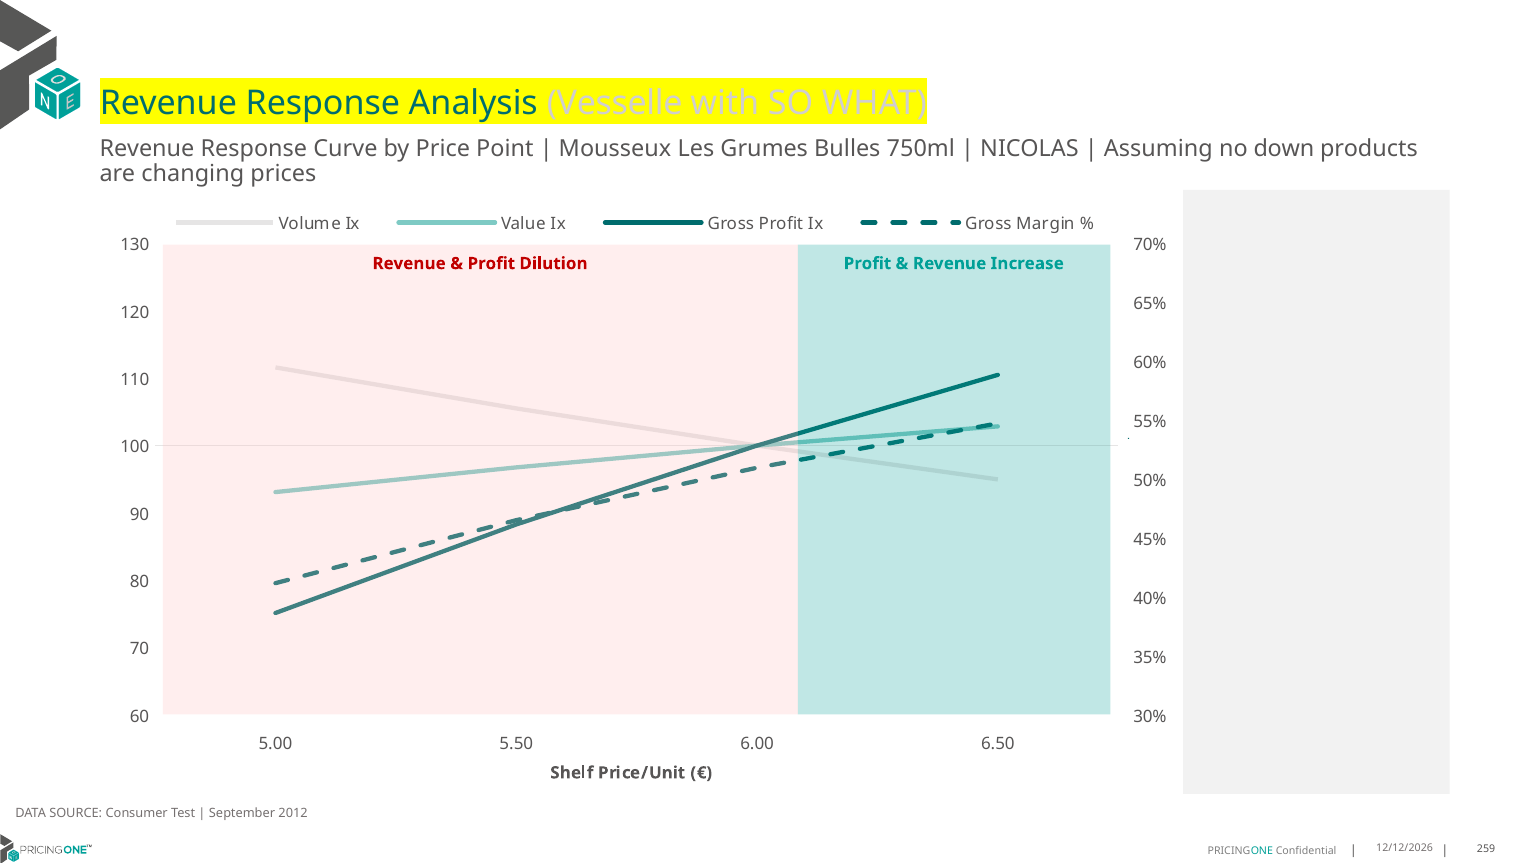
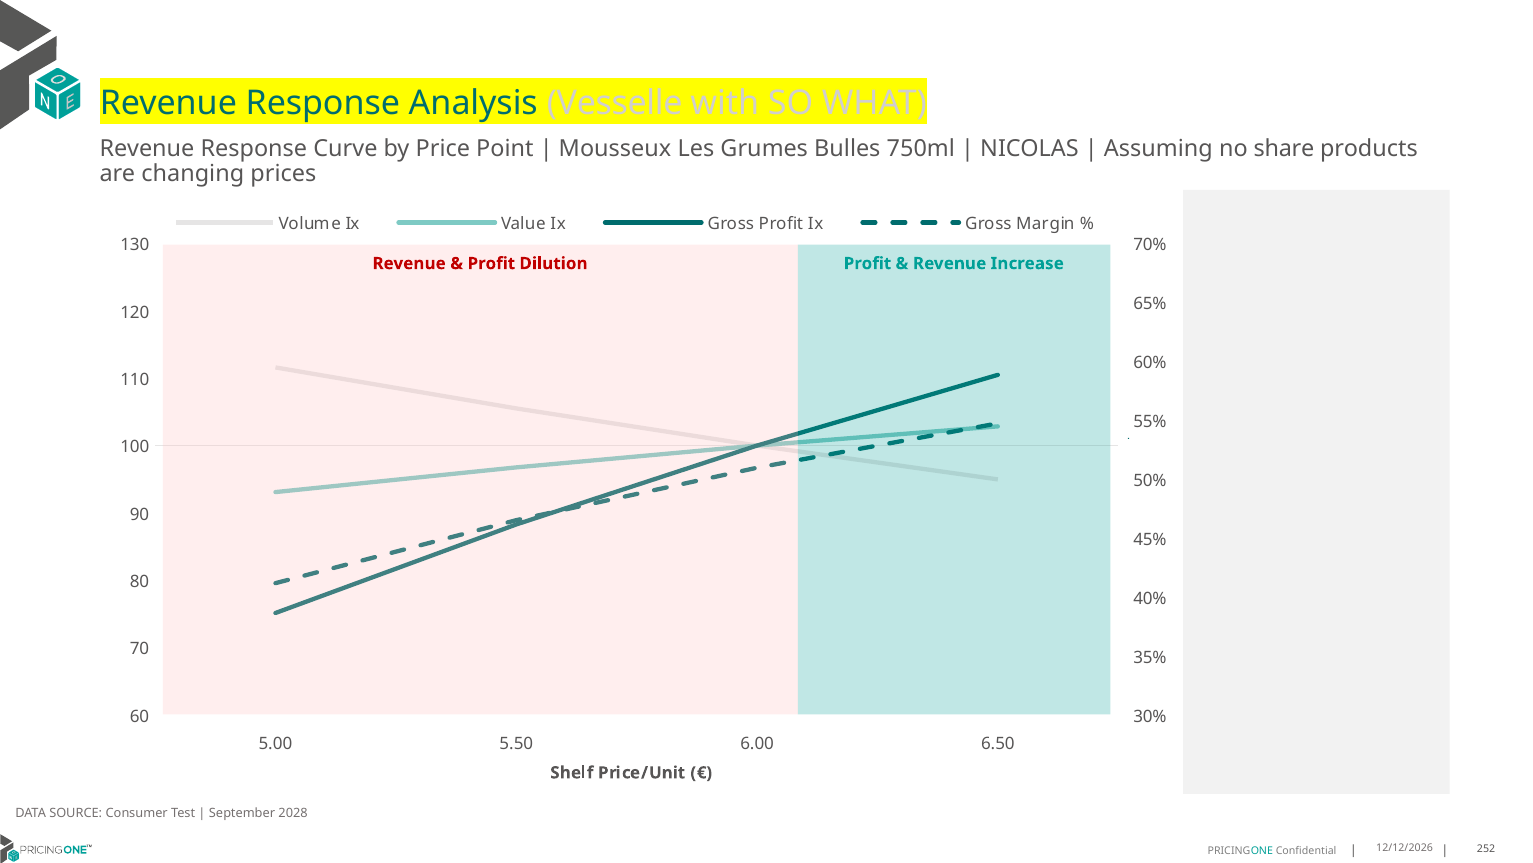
down: down -> share
2012: 2012 -> 2028
259: 259 -> 252
